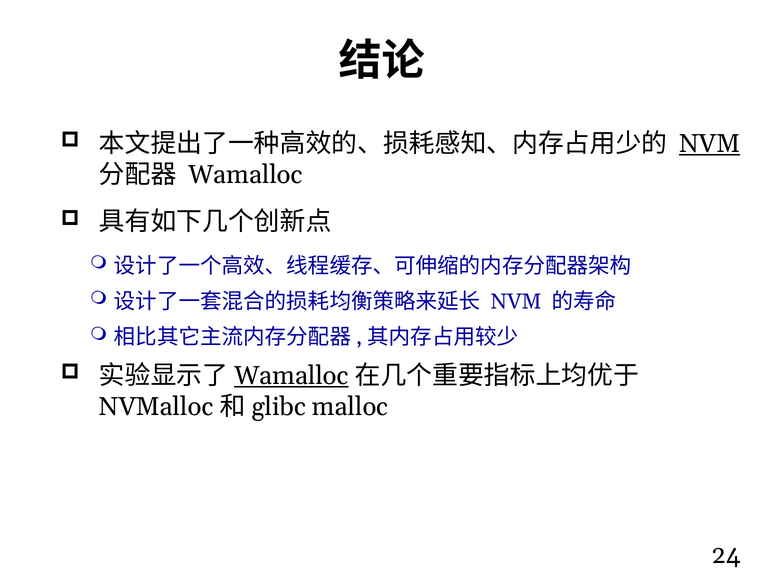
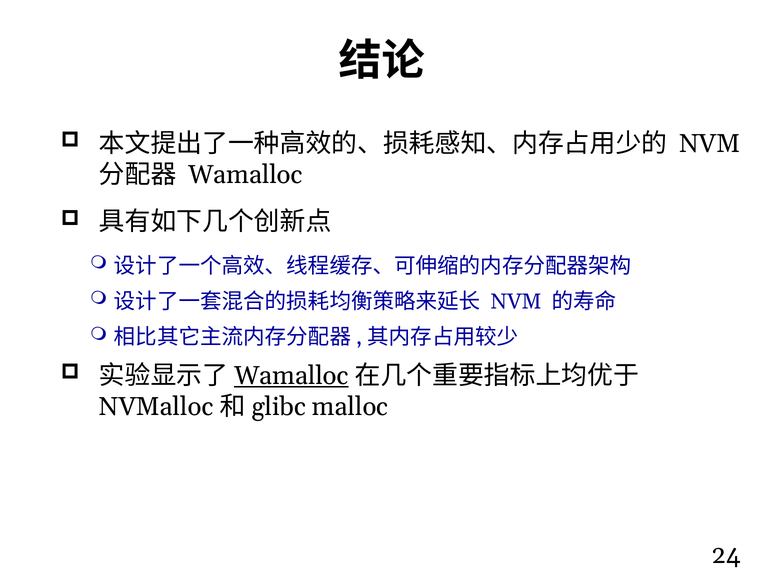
NVM at (710, 144) underline: present -> none
